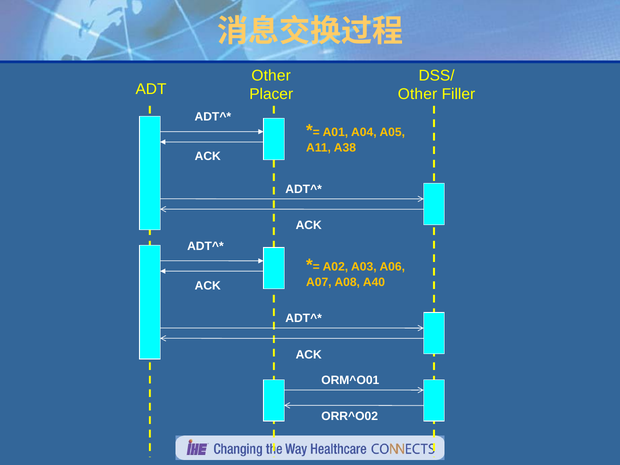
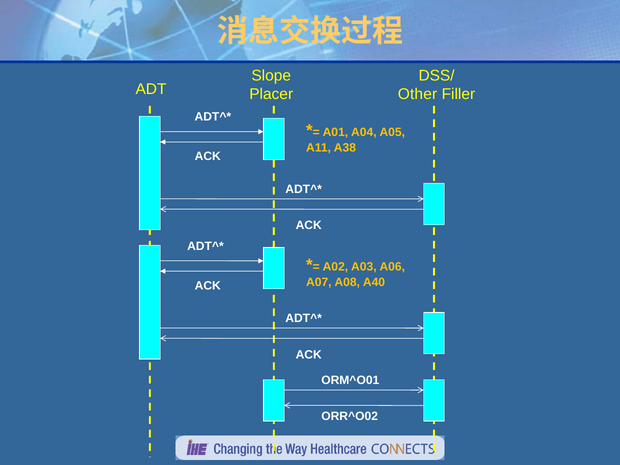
Other at (271, 75): Other -> Slope
